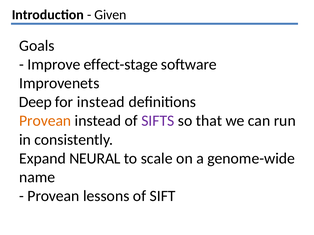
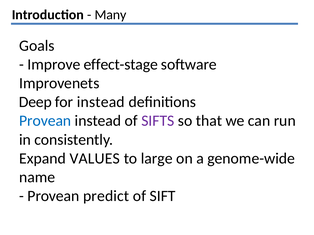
Given: Given -> Many
Provean at (45, 121) colour: orange -> blue
NEURAL: NEURAL -> VALUES
scale: scale -> large
lessons: lessons -> predict
